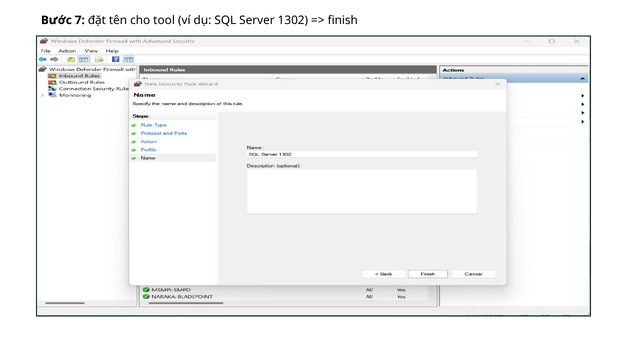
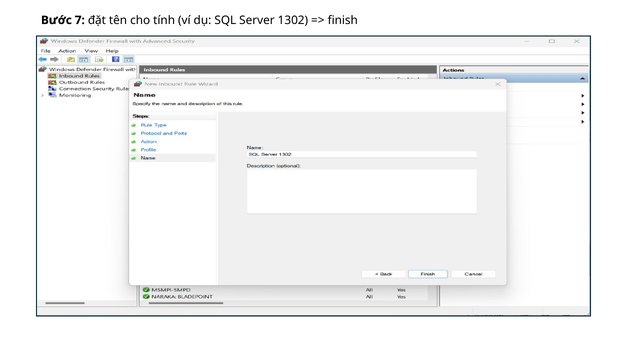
tool: tool -> tính
